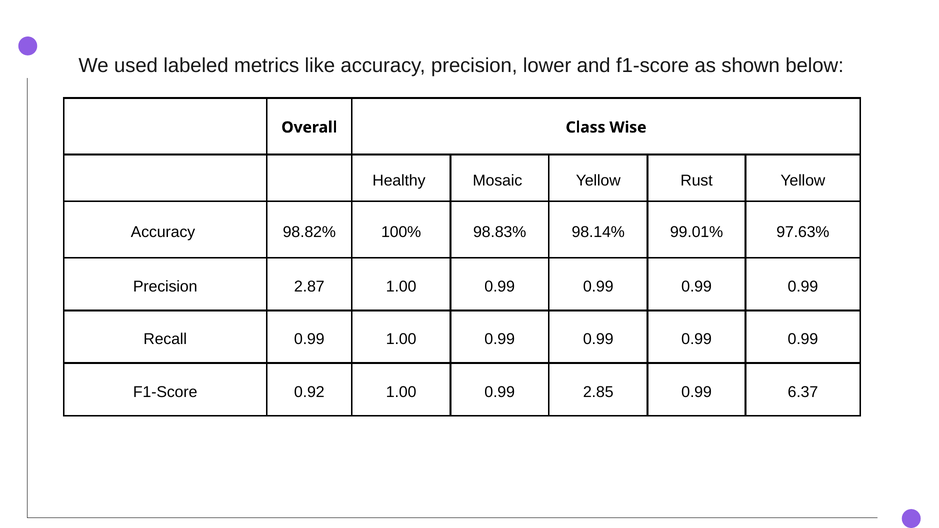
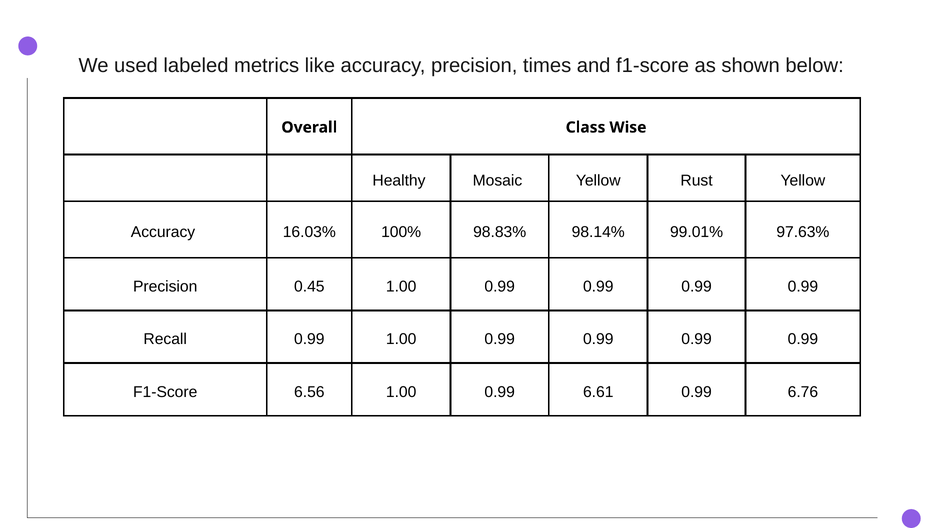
lower: lower -> times
98.82%: 98.82% -> 16.03%
2.87: 2.87 -> 0.45
0.92: 0.92 -> 6.56
2.85: 2.85 -> 6.61
6.37: 6.37 -> 6.76
